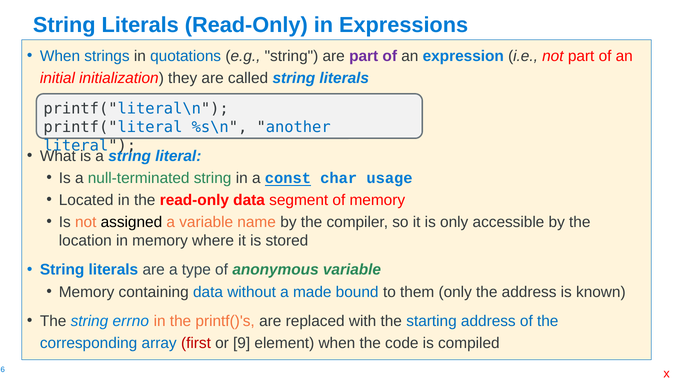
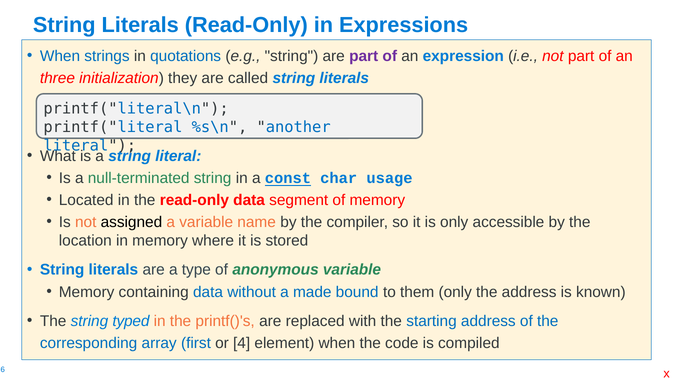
initial: initial -> three
errno: errno -> typed
first colour: red -> blue
9: 9 -> 4
